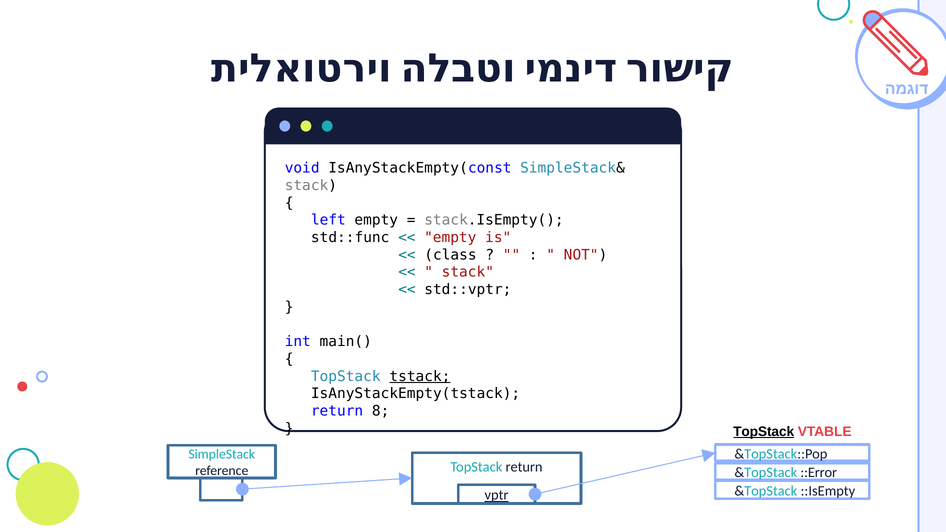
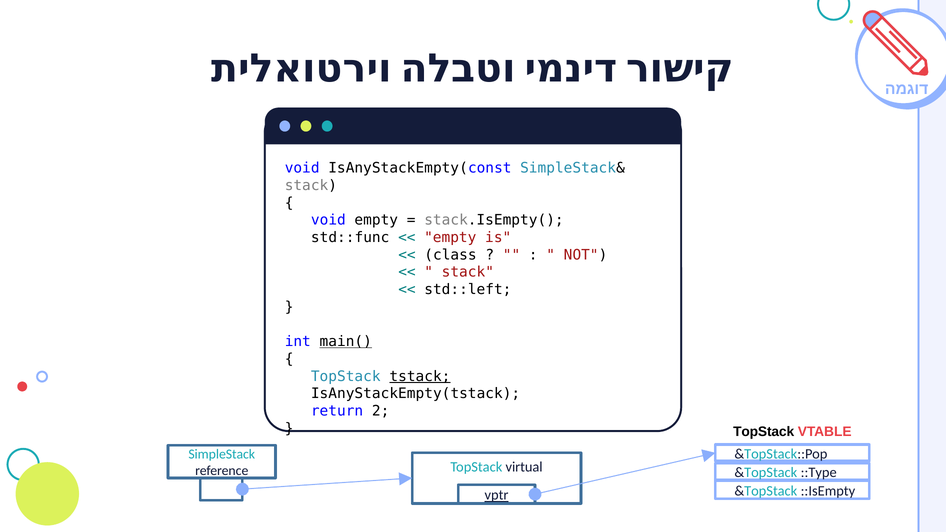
left at (328, 220): left -> void
std::vptr: std::vptr -> std::left
main( underline: none -> present
8: 8 -> 2
TopStack at (764, 432) underline: present -> none
TopStack return: return -> virtual
::Error: ::Error -> ::Type
